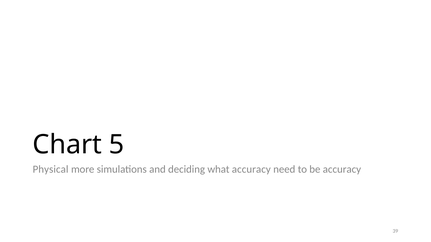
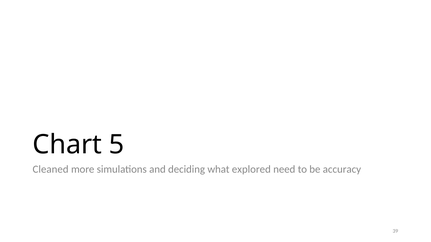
Physical: Physical -> Cleaned
what accuracy: accuracy -> explored
